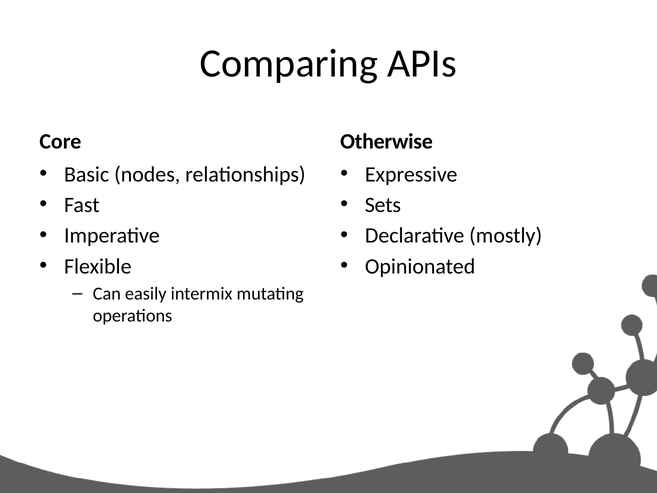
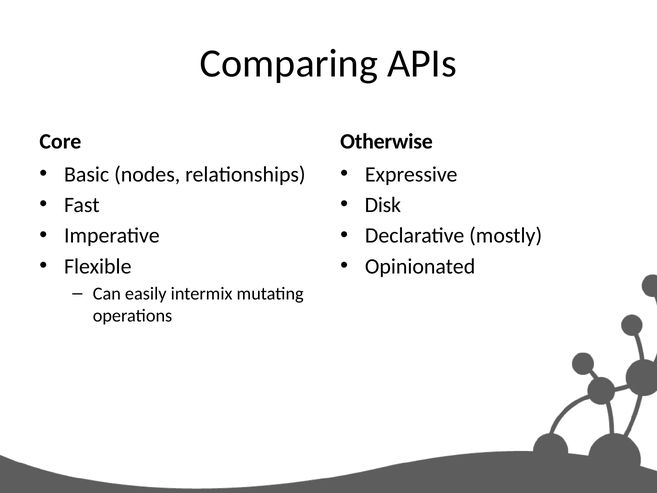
Sets: Sets -> Disk
